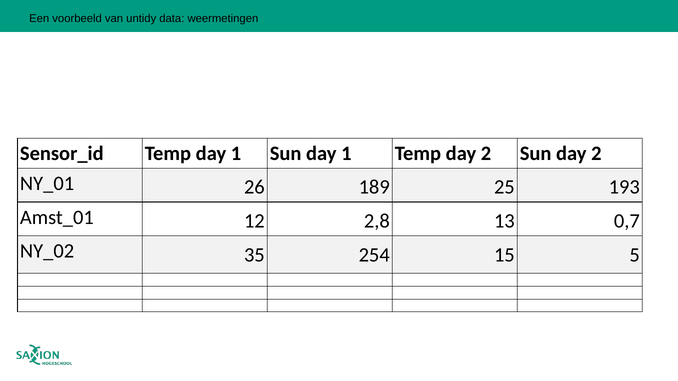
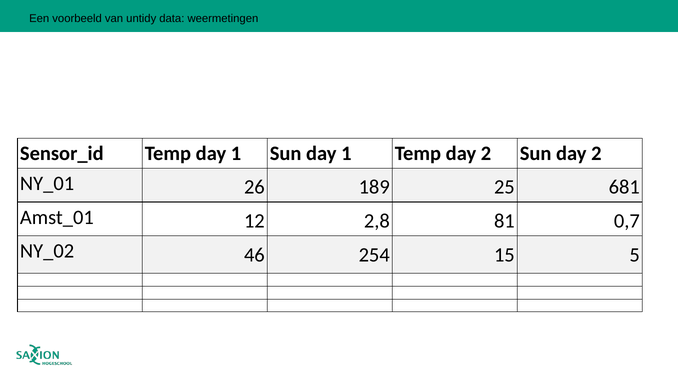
193: 193 -> 681
13: 13 -> 81
35: 35 -> 46
